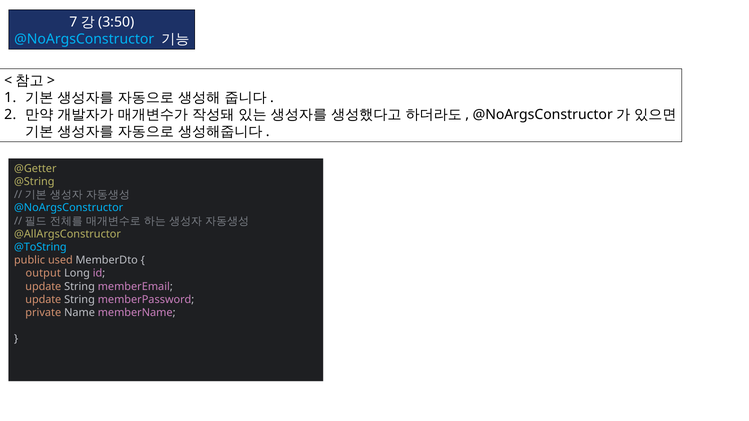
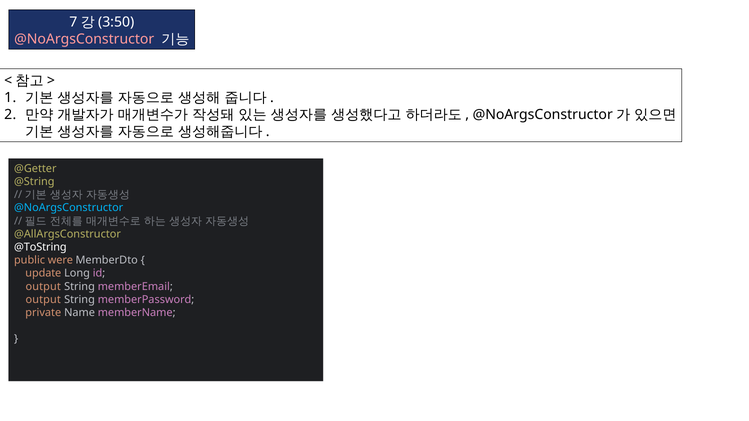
@NoArgsConstructor at (84, 39) colour: light blue -> pink
@ToString colour: light blue -> white
used: used -> were
output: output -> update
update at (43, 287): update -> output
update at (43, 300): update -> output
